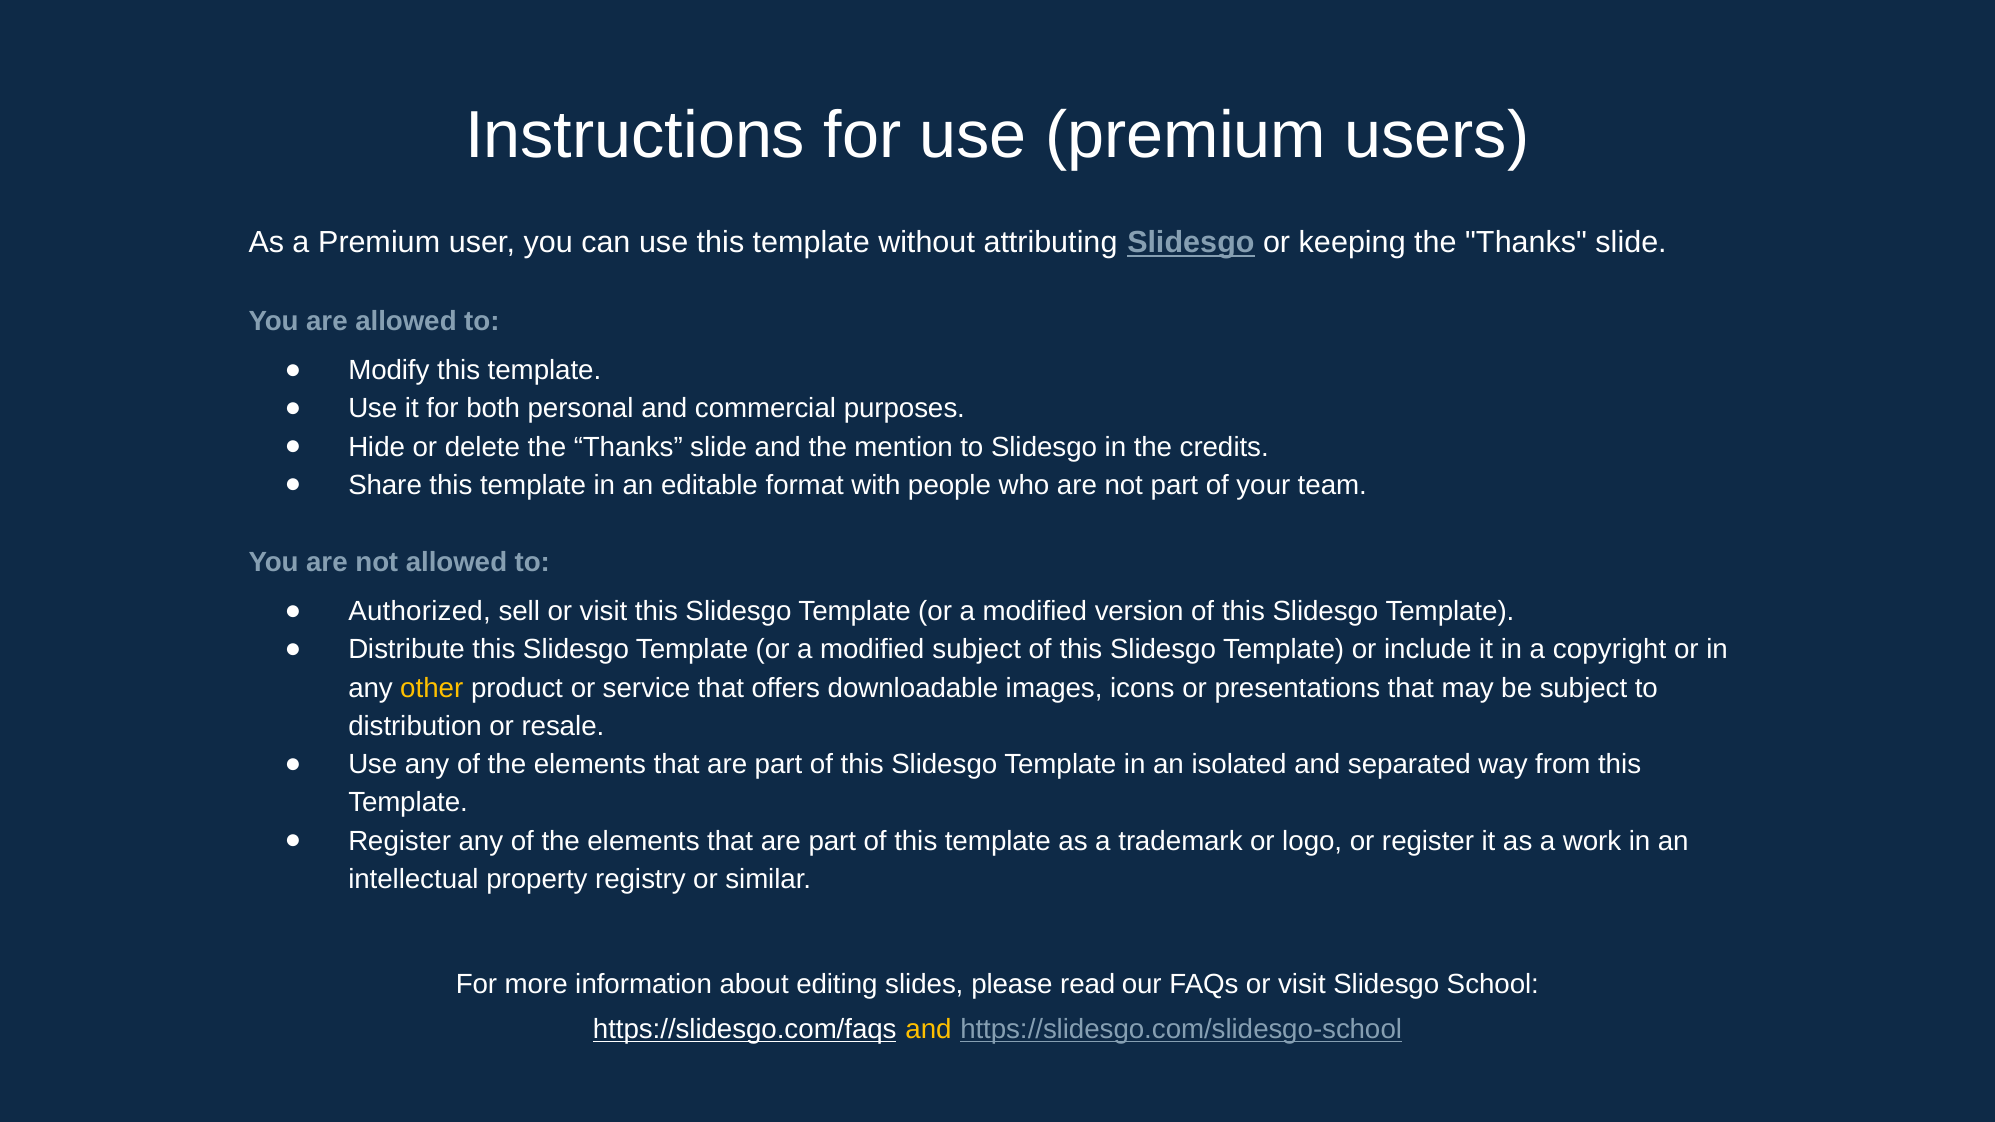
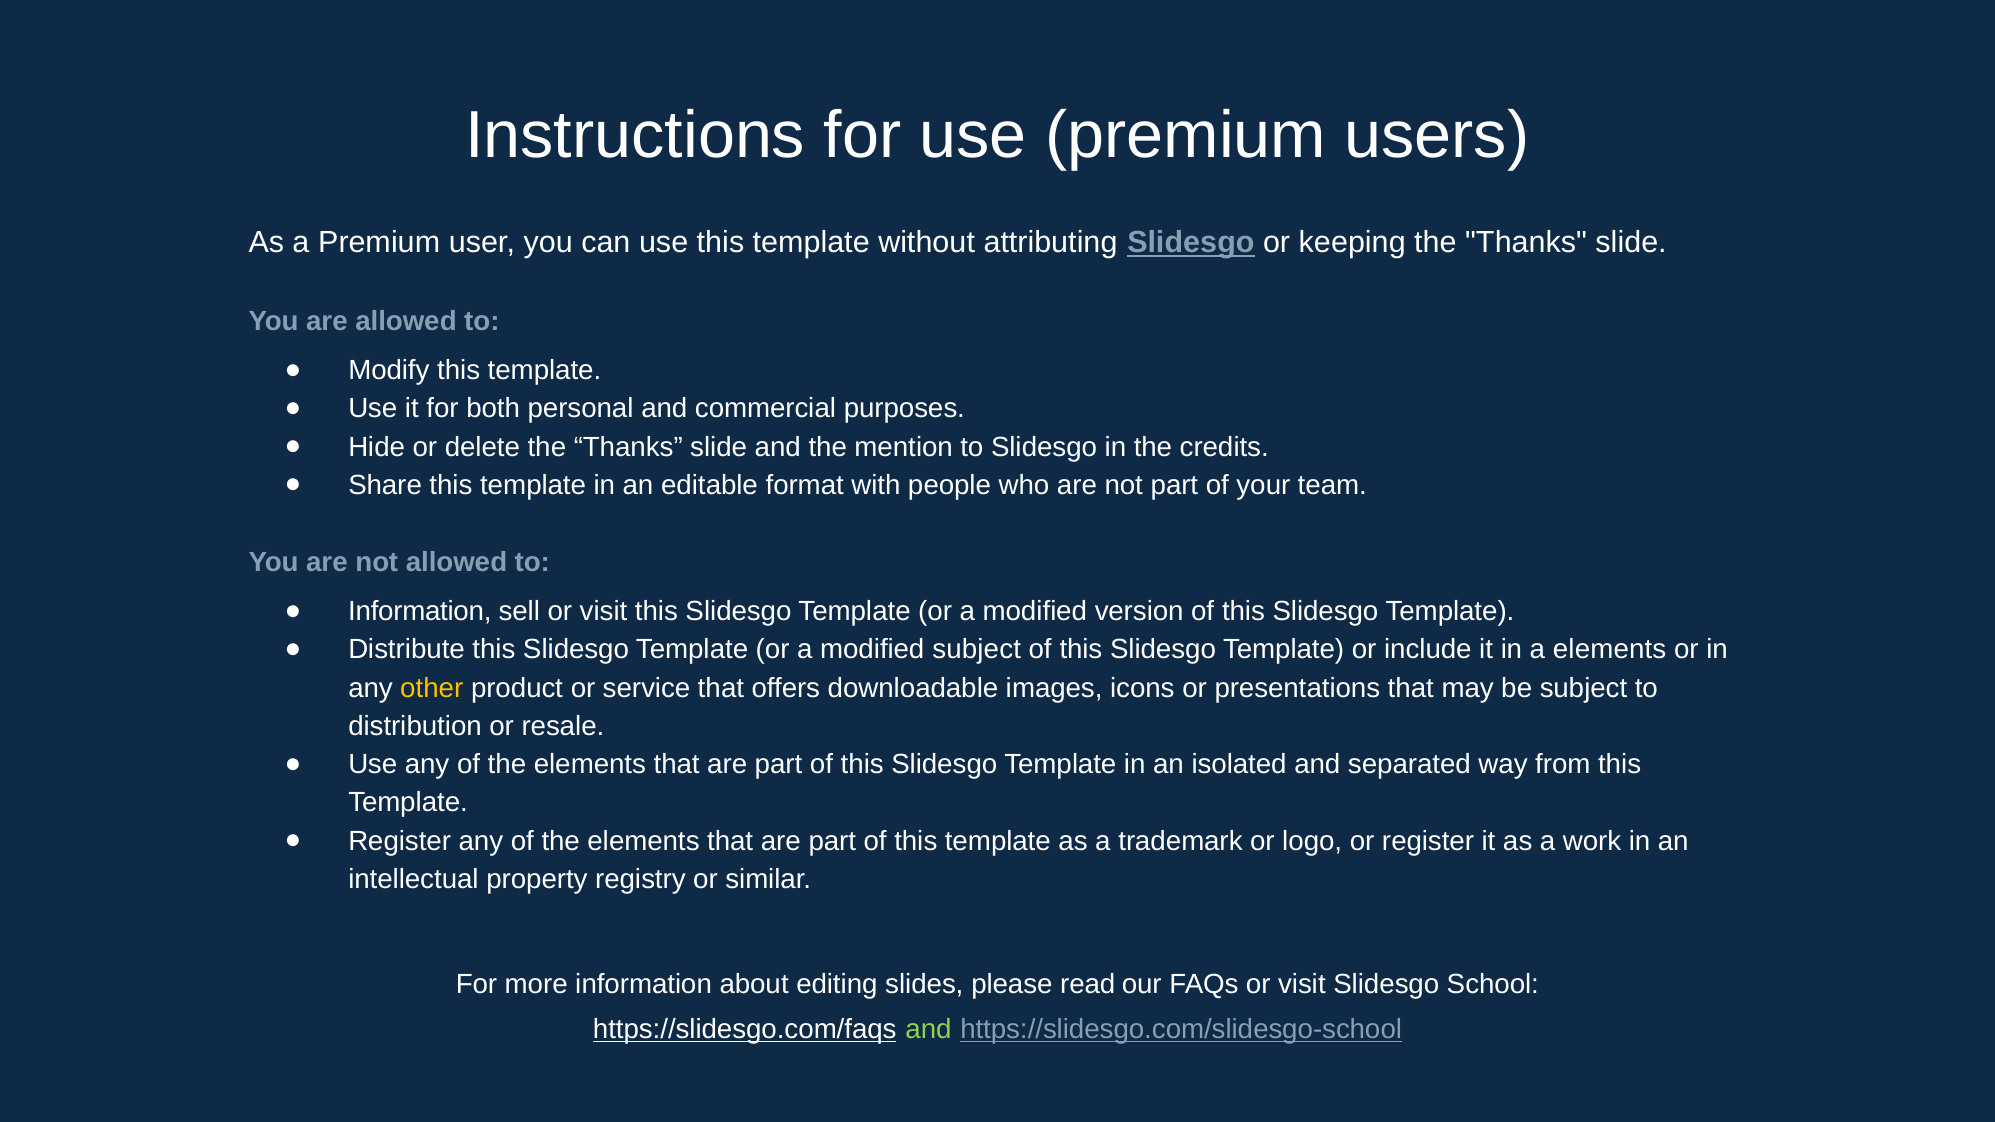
Authorized at (420, 612): Authorized -> Information
a copyright: copyright -> elements
and at (928, 1030) colour: yellow -> light green
